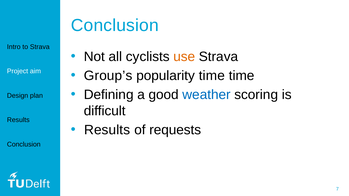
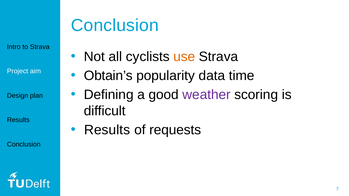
Group’s: Group’s -> Obtain’s
popularity time: time -> data
weather colour: blue -> purple
